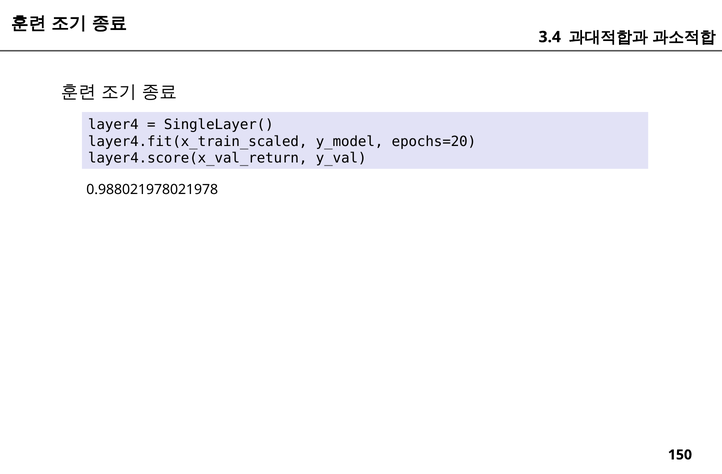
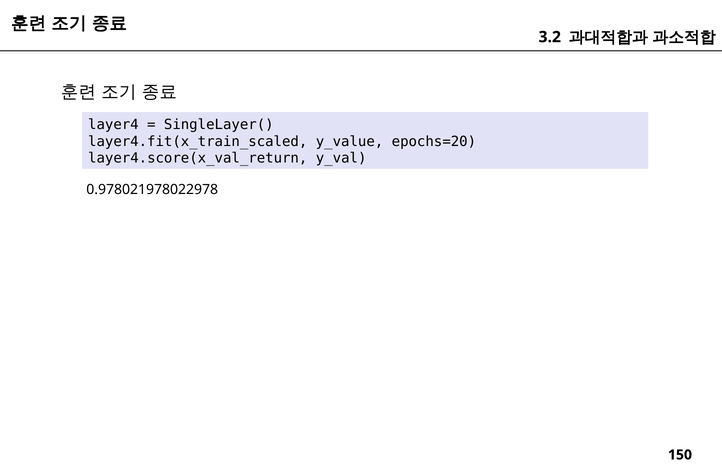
3.4: 3.4 -> 3.2
y_model: y_model -> y_value
0.988021978021978: 0.988021978021978 -> 0.978021978022978
